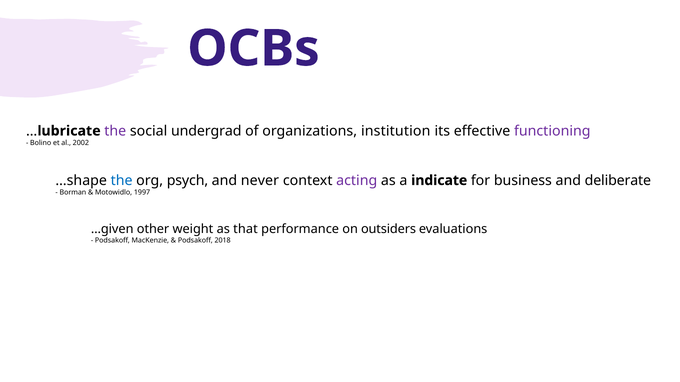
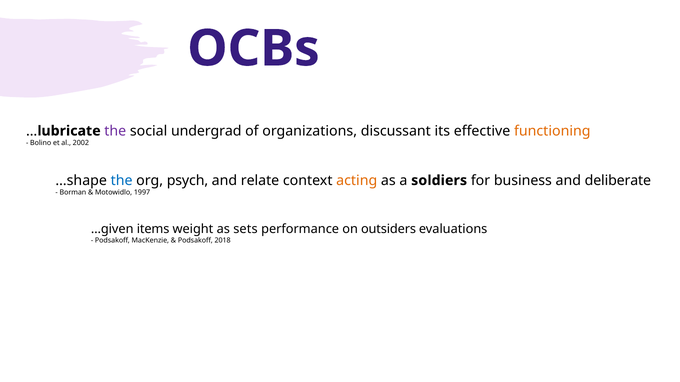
institution: institution -> discussant
functioning colour: purple -> orange
never: never -> relate
acting colour: purple -> orange
indicate: indicate -> soldiers
other: other -> items
that: that -> sets
